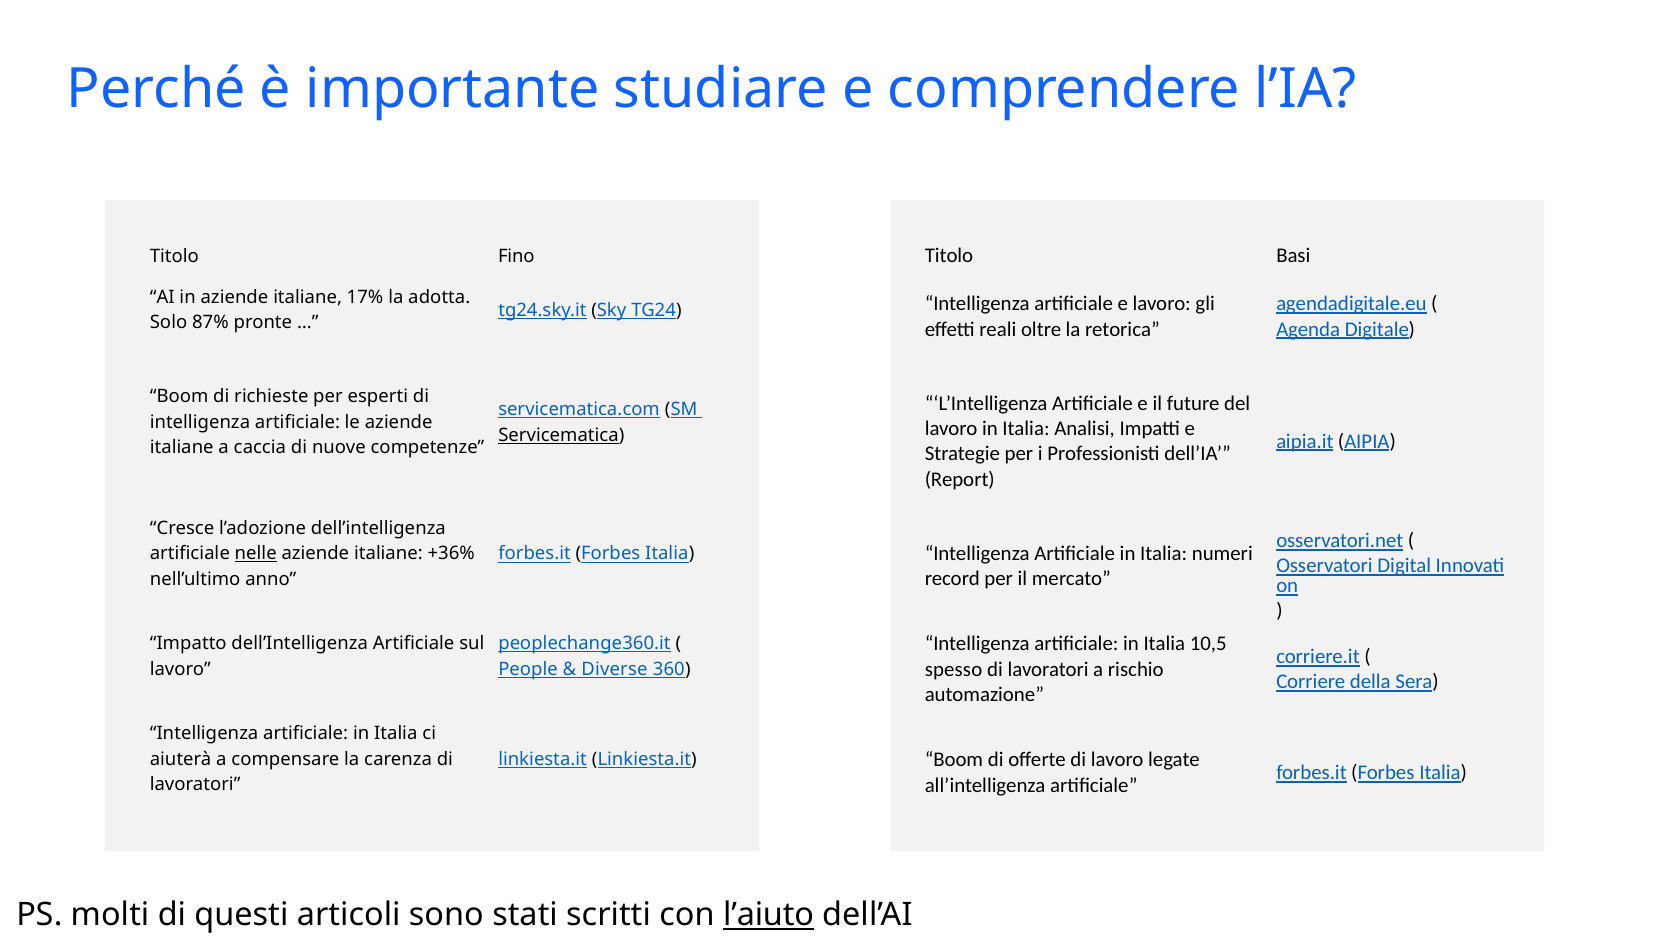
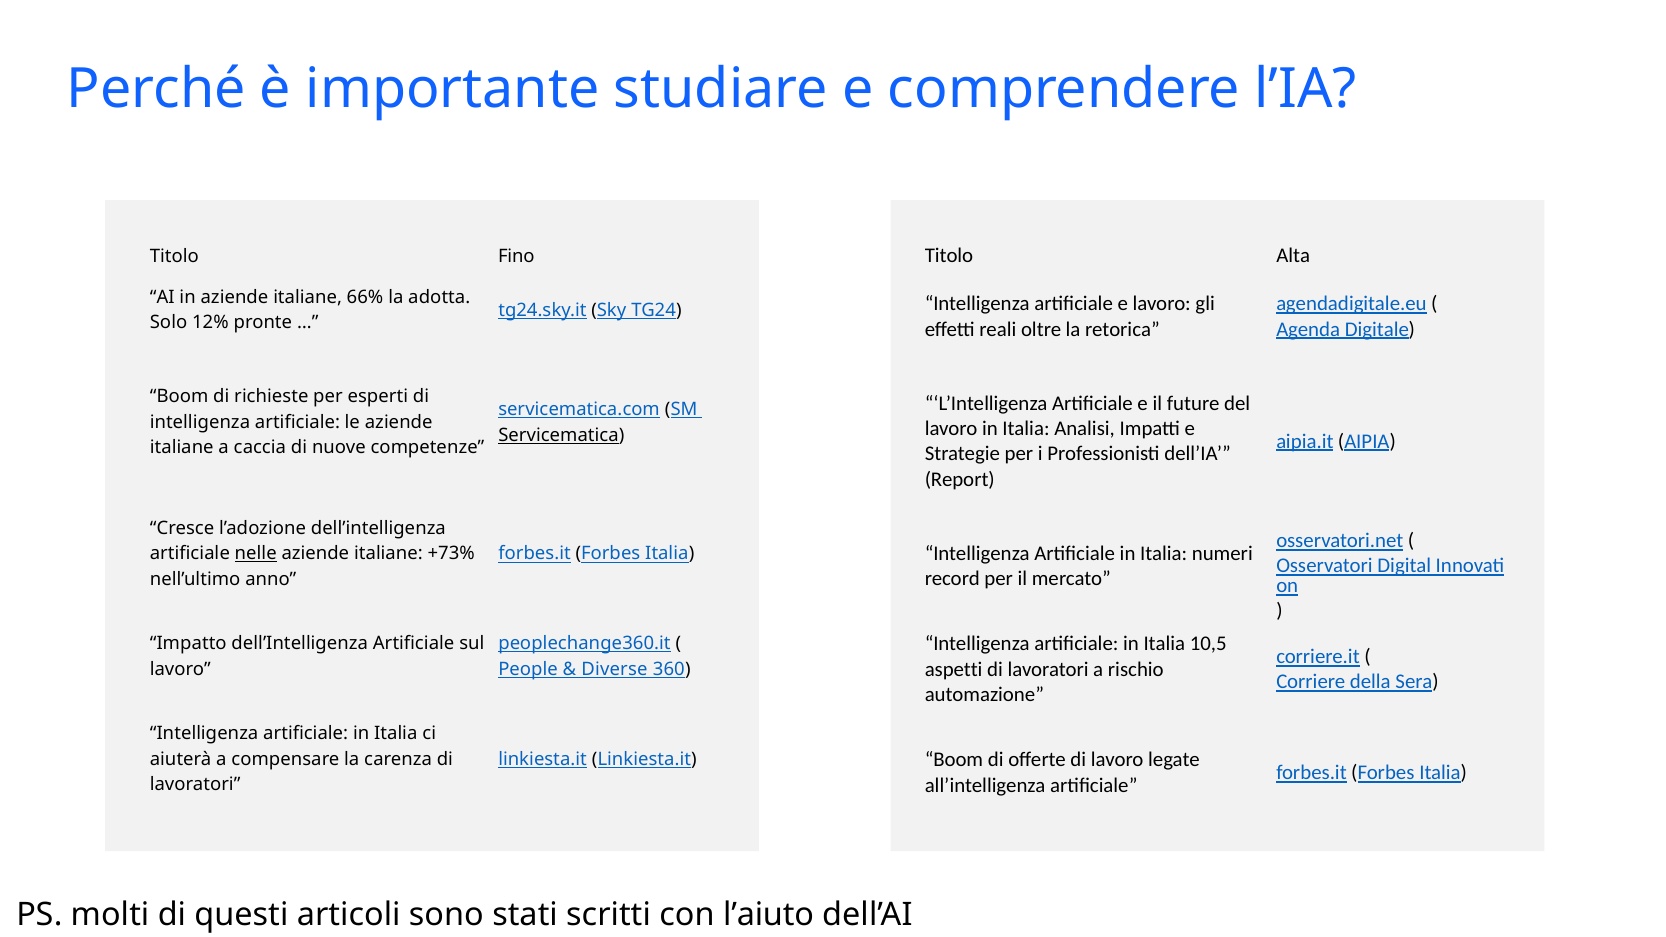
Basi: Basi -> Alta
17%: 17% -> 66%
87%: 87% -> 12%
+36%: +36% -> +73%
spesso: spesso -> aspetti
l’aiuto underline: present -> none
